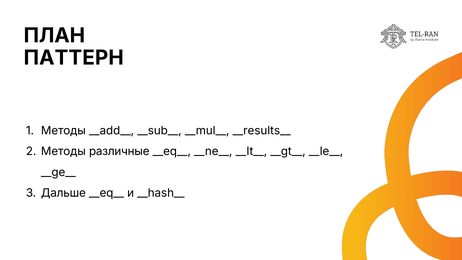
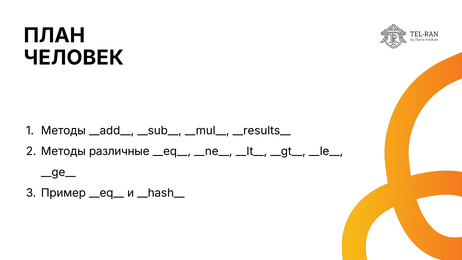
ПАТТЕРН: ПАТТЕРН -> ЧЕЛОВЕК
Дальше: Дальше -> Пример
